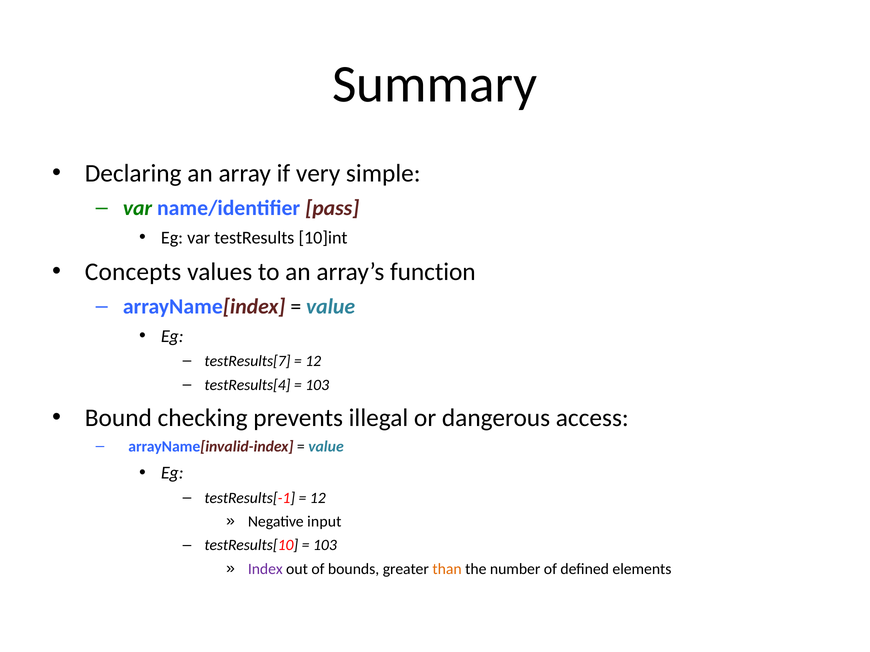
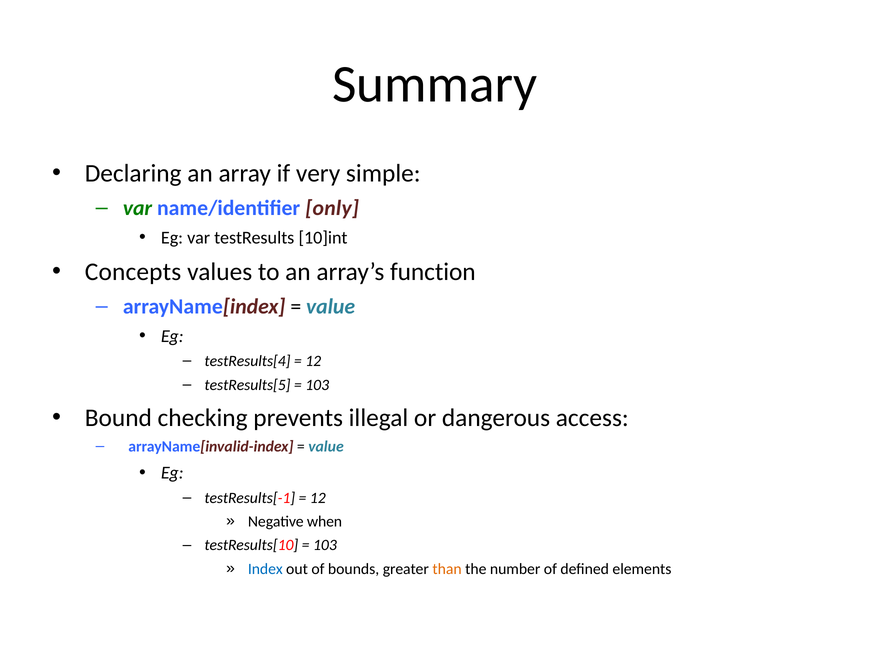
pass: pass -> only
testResults[7: testResults[7 -> testResults[4
testResults[4: testResults[4 -> testResults[5
input: input -> when
Index colour: purple -> blue
